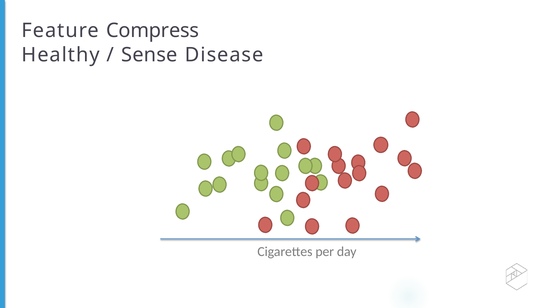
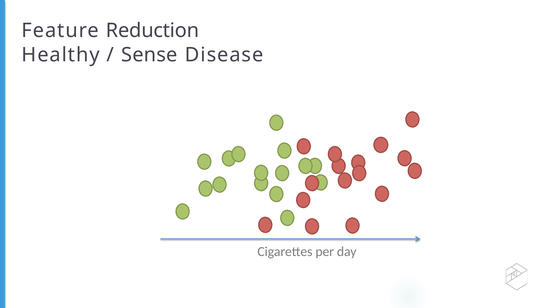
Compress: Compress -> Reduction
